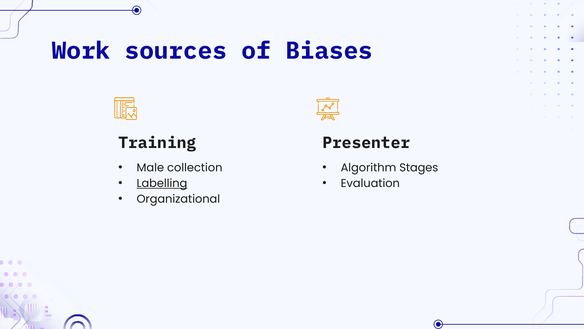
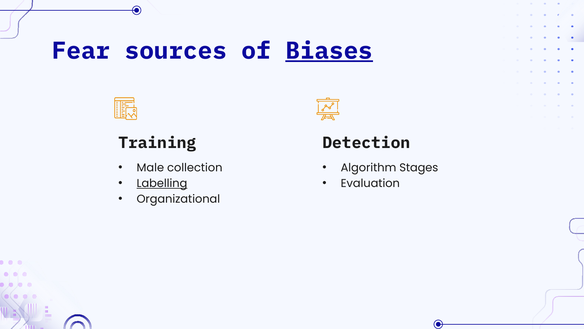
Work: Work -> Fear
Biases underline: none -> present
Presenter: Presenter -> Detection
